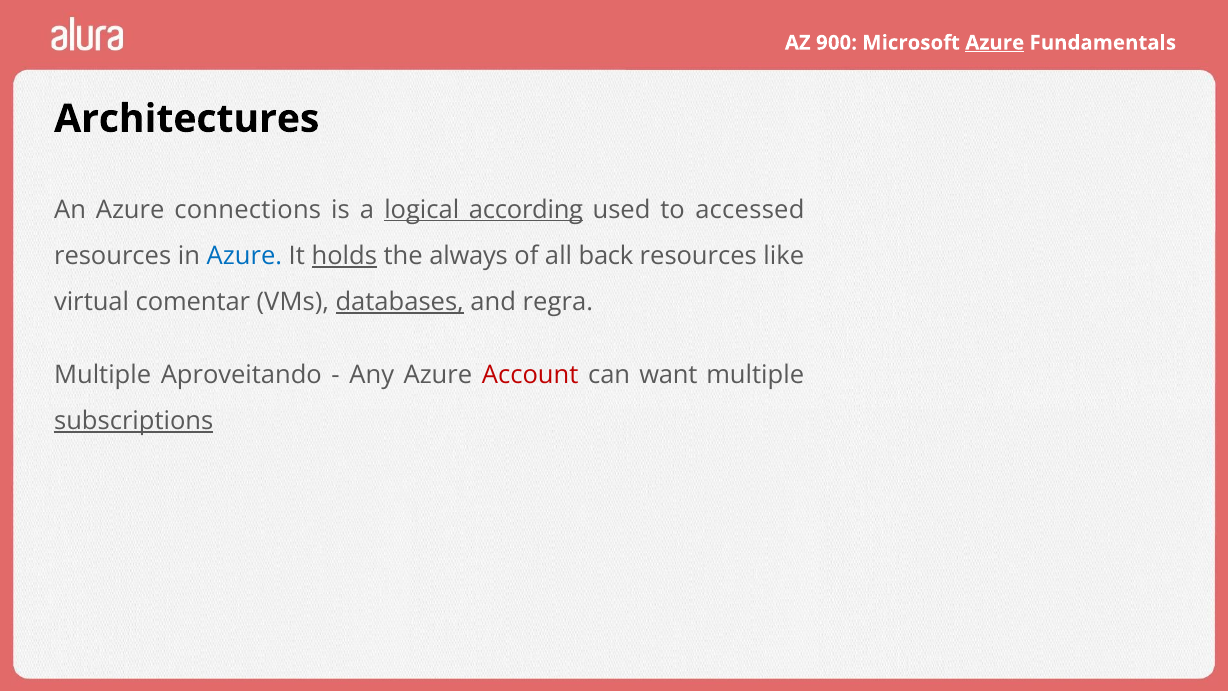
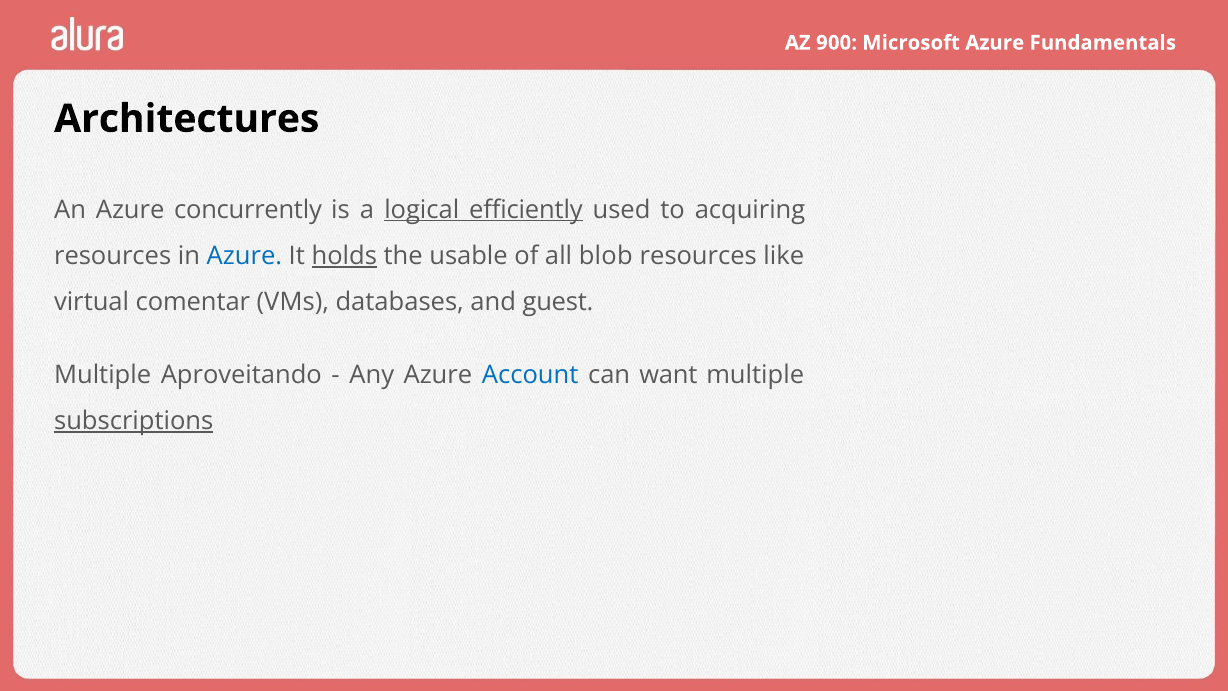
Azure at (995, 43) underline: present -> none
connections: connections -> concurrently
according: according -> efficiently
accessed: accessed -> acquiring
always: always -> usable
back: back -> blob
databases underline: present -> none
regra: regra -> guest
Account colour: red -> blue
